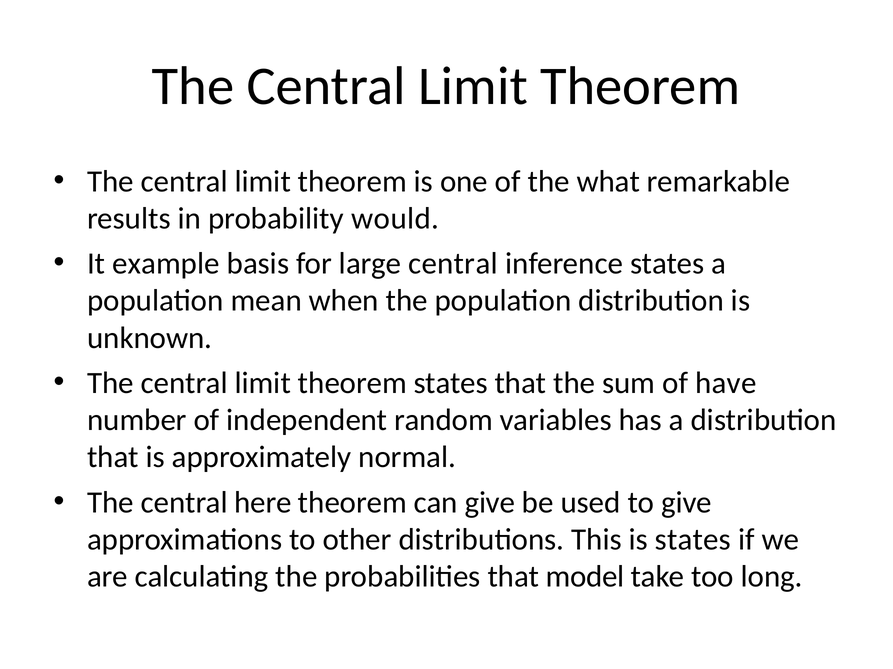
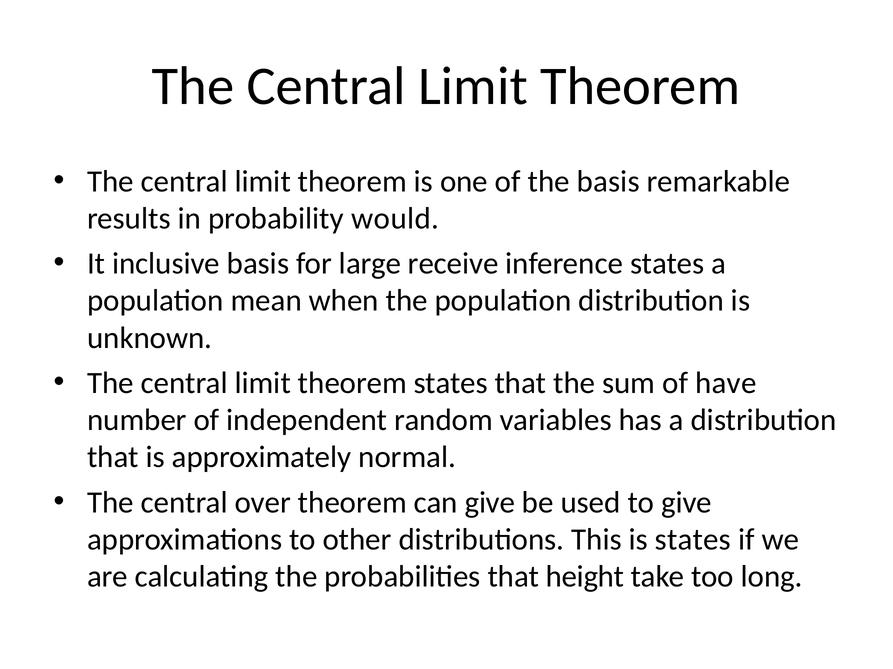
the what: what -> basis
example: example -> inclusive
large central: central -> receive
here: here -> over
model: model -> height
